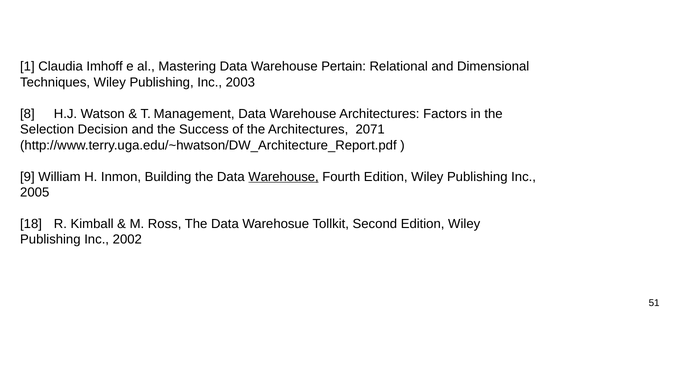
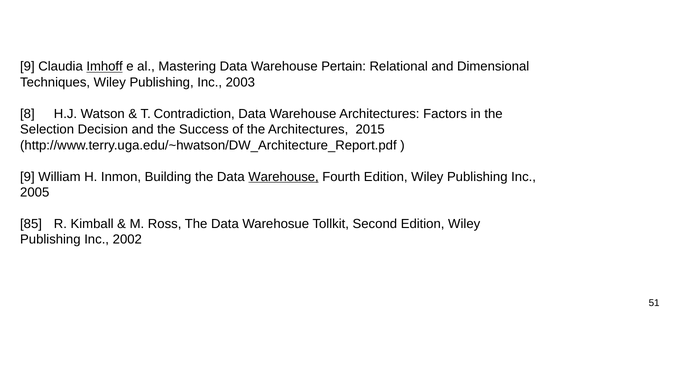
1 at (27, 67): 1 -> 9
Imhoff underline: none -> present
Management: Management -> Contradiction
2071: 2071 -> 2015
18: 18 -> 85
